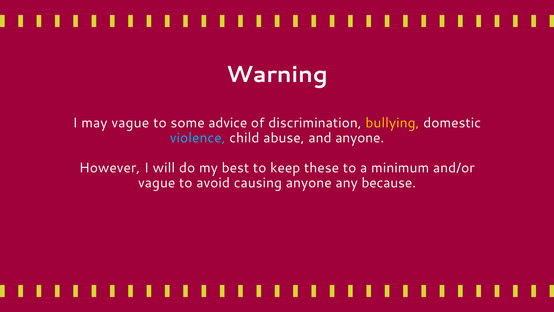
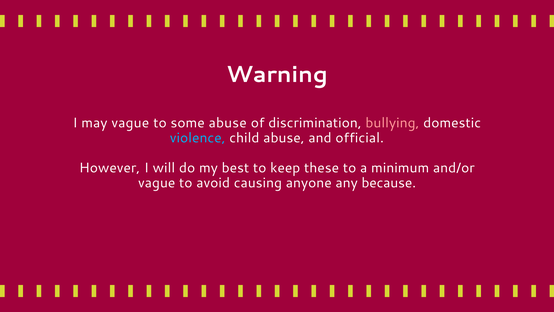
some advice: advice -> abuse
bullying colour: yellow -> pink
and anyone: anyone -> official
